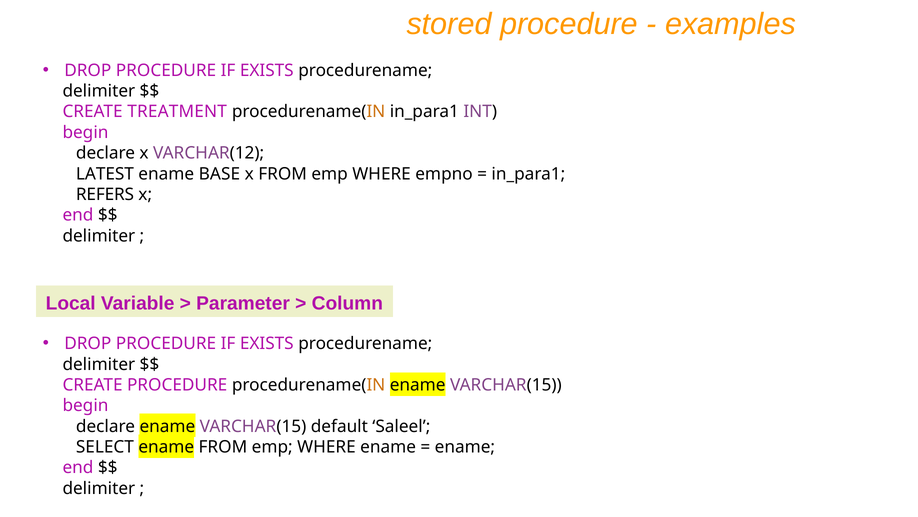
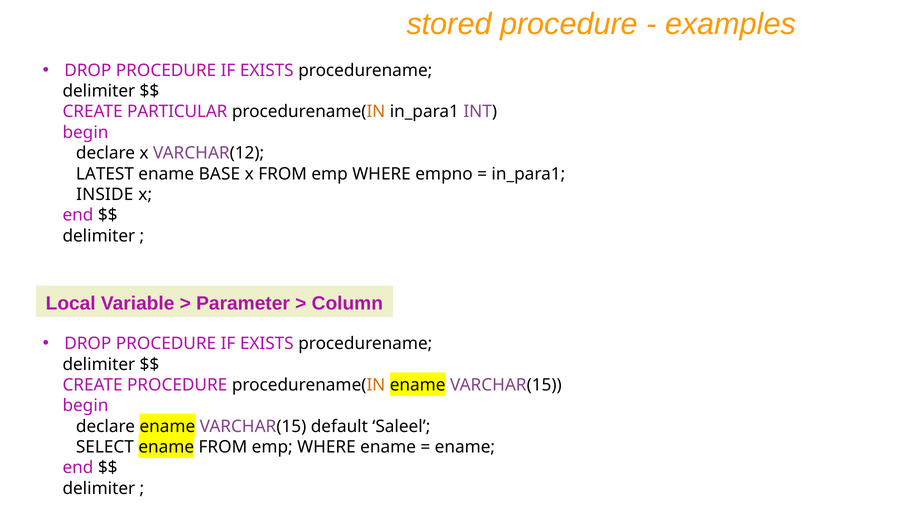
TREATMENT: TREATMENT -> PARTICULAR
REFERS: REFERS -> INSIDE
